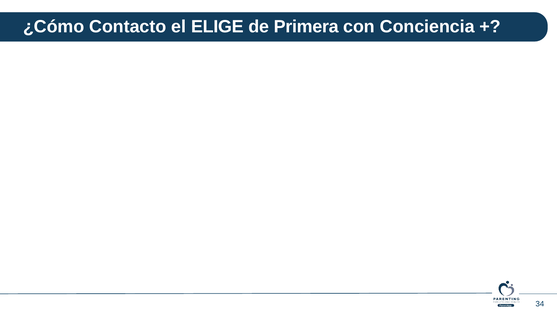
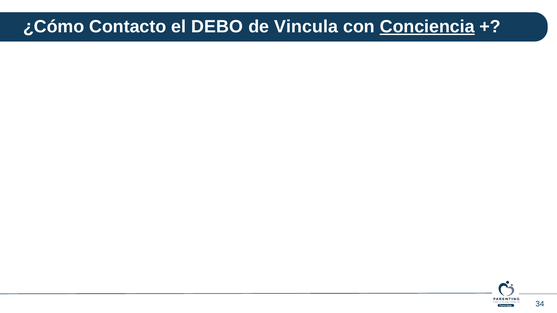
ELIGE: ELIGE -> DEBO
Primera: Primera -> Vincula
Conciencia underline: none -> present
